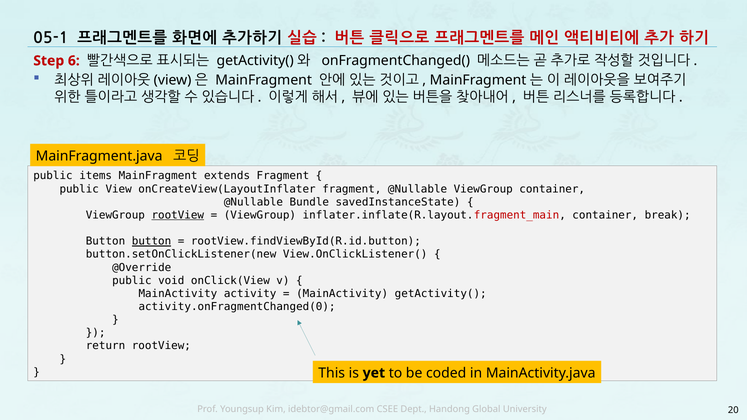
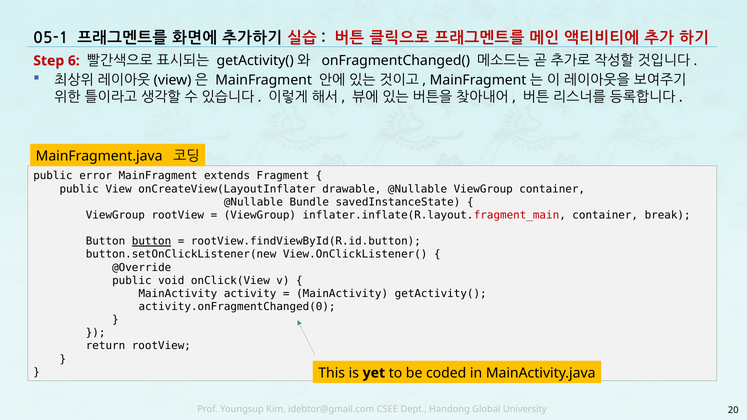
items: items -> error
onCreateView(LayoutInflater fragment: fragment -> drawable
rootView at (178, 215) underline: present -> none
